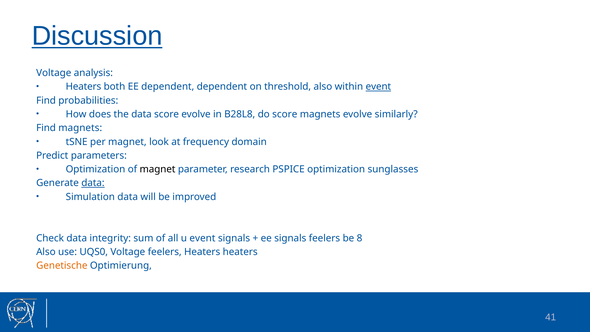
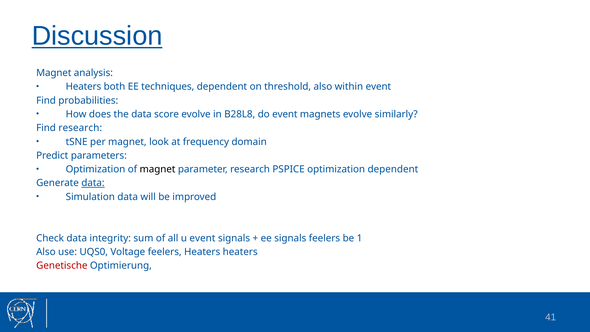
Voltage at (54, 73): Voltage -> Magnet
EE dependent: dependent -> techniques
event at (378, 87) underline: present -> none
do score: score -> event
Find magnets: magnets -> research
optimization sunglasses: sunglasses -> dependent
8: 8 -> 1
Genetische colour: orange -> red
